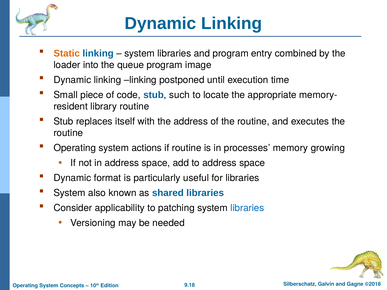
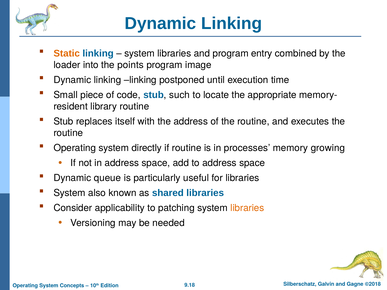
queue: queue -> points
actions: actions -> directly
format: format -> queue
libraries at (247, 208) colour: blue -> orange
